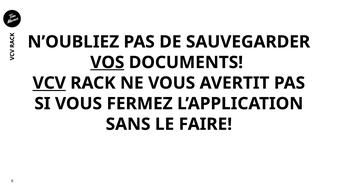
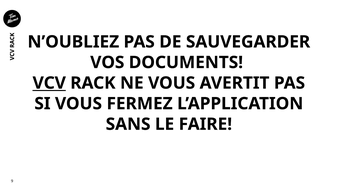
VOS underline: present -> none
